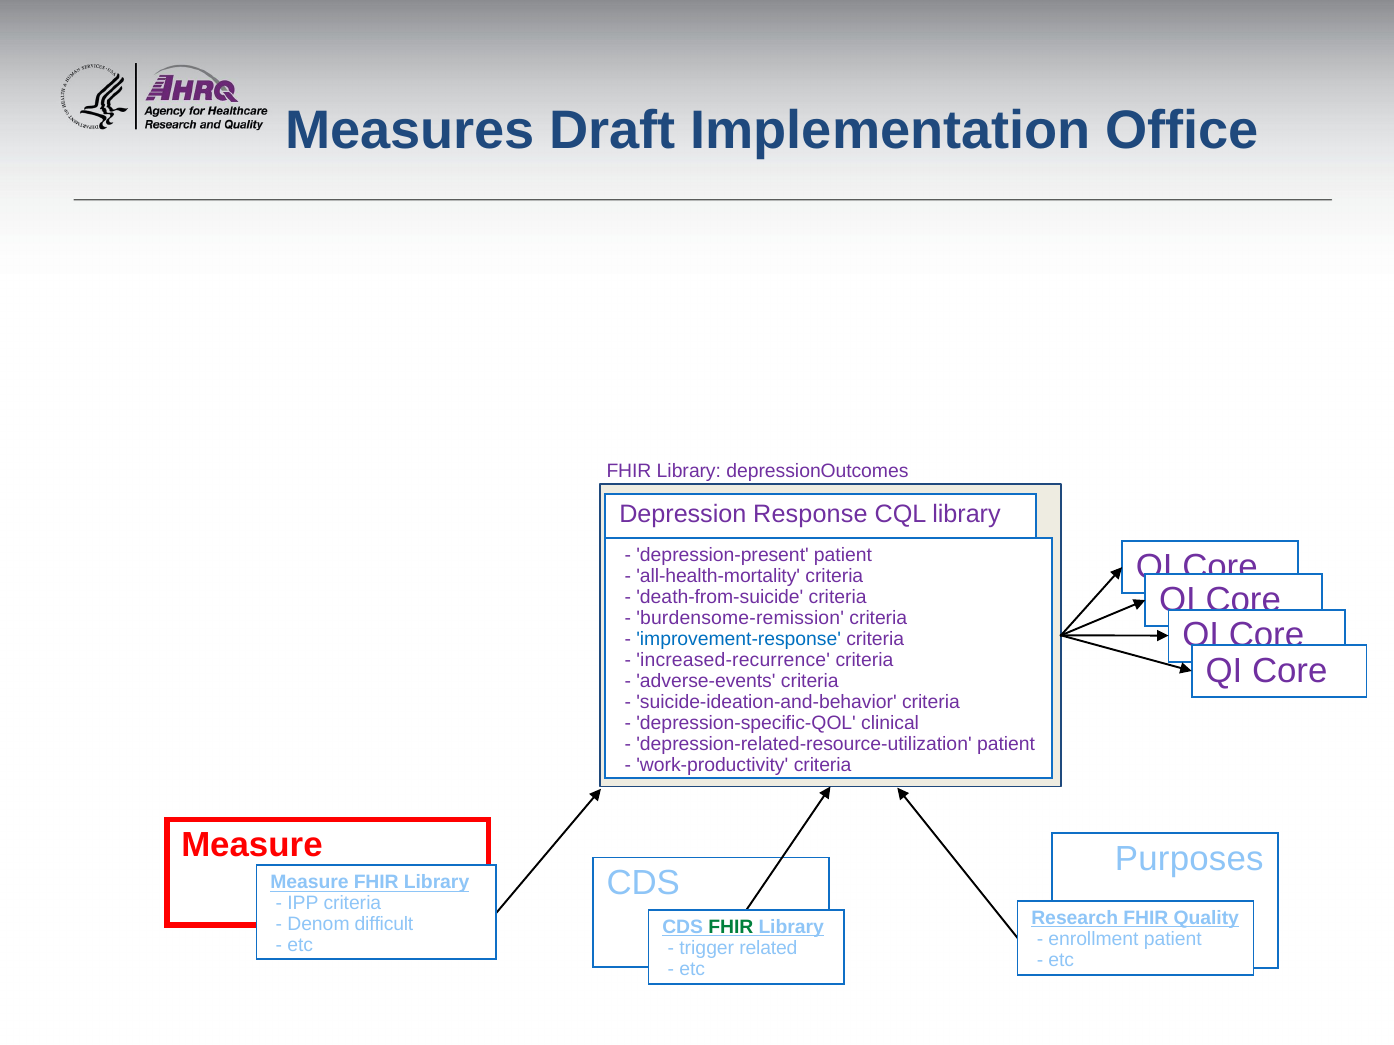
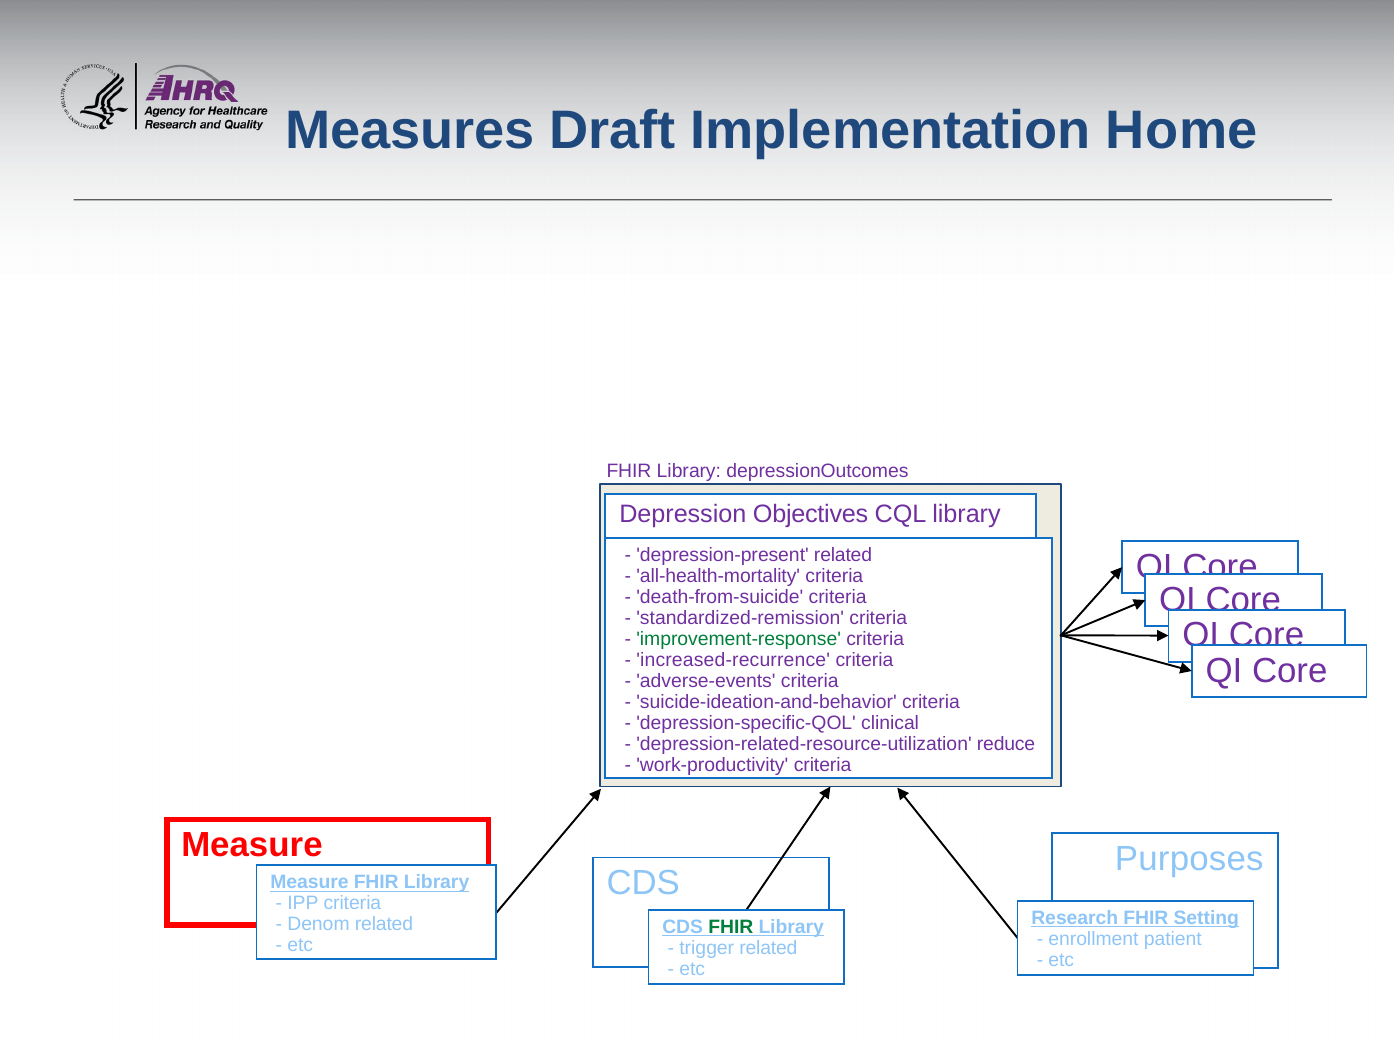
Office: Office -> Home
Response: Response -> Objectives
depression-present patient: patient -> related
burdensome-remission: burdensome-remission -> standardized-remission
improvement-response colour: blue -> green
depression-related-resource-utilization patient: patient -> reduce
Quality: Quality -> Setting
Denom difficult: difficult -> related
